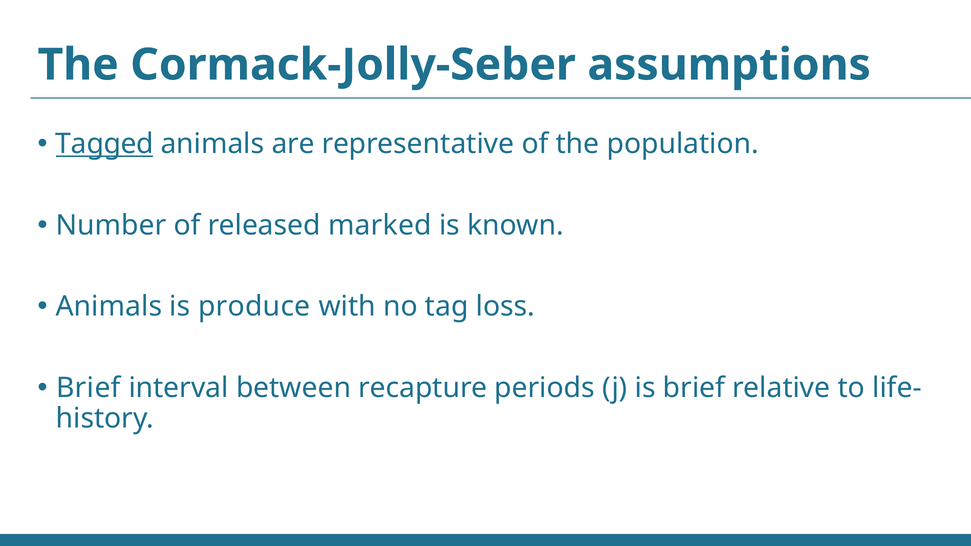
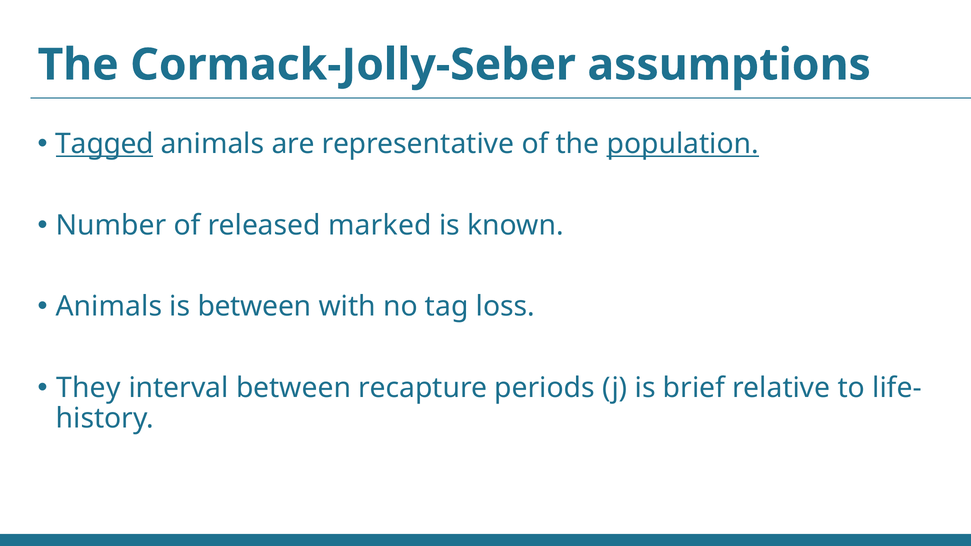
population underline: none -> present
is produce: produce -> between
Brief at (88, 388): Brief -> They
